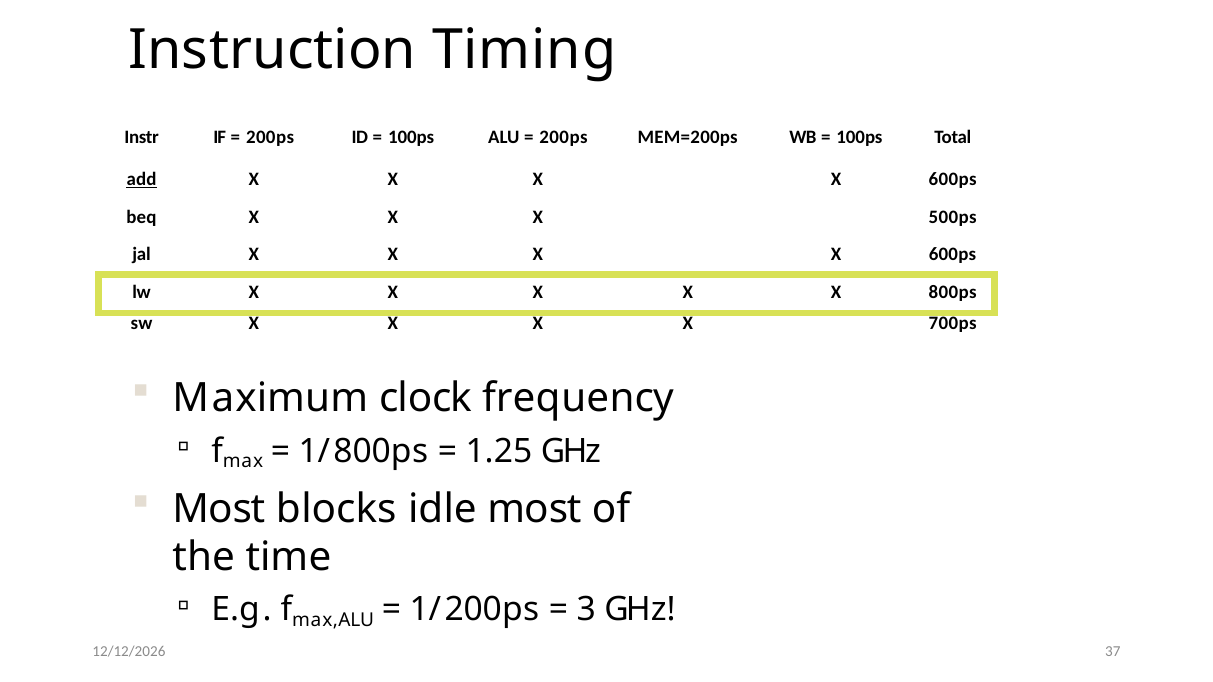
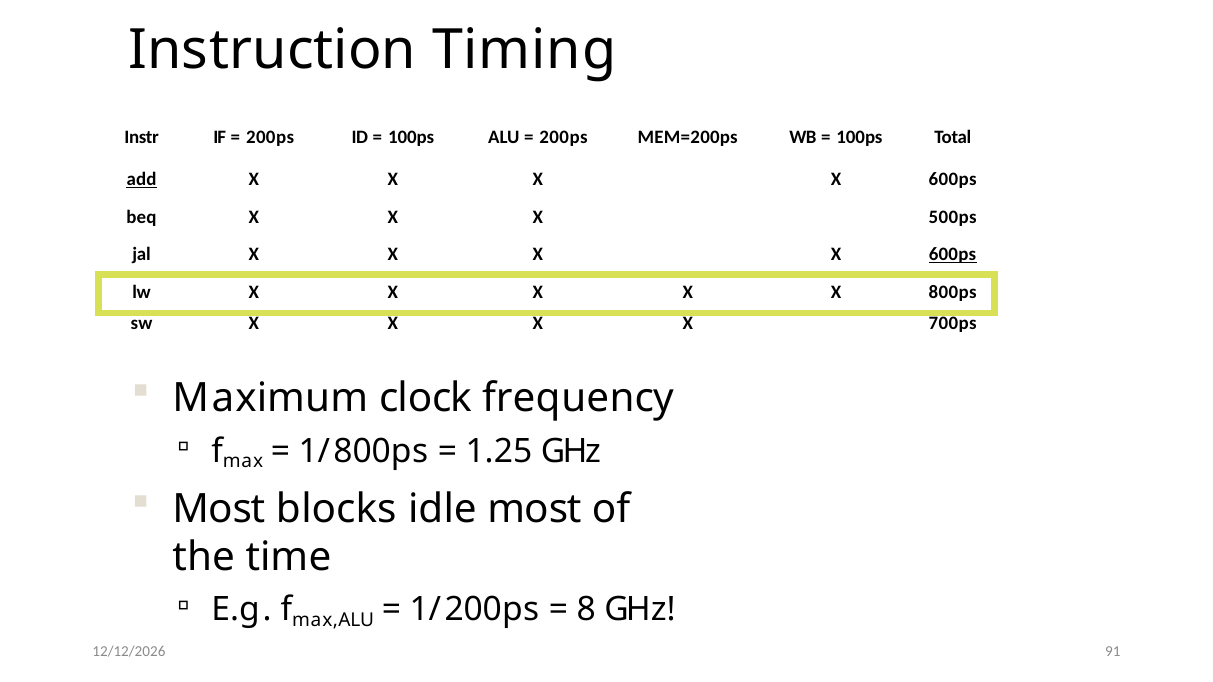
600ps at (953, 255) underline: none -> present
3: 3 -> 8
37: 37 -> 91
